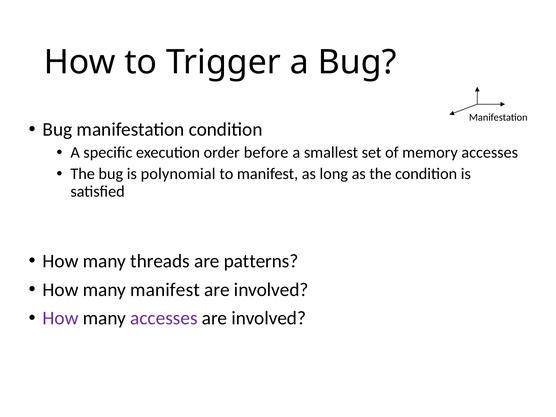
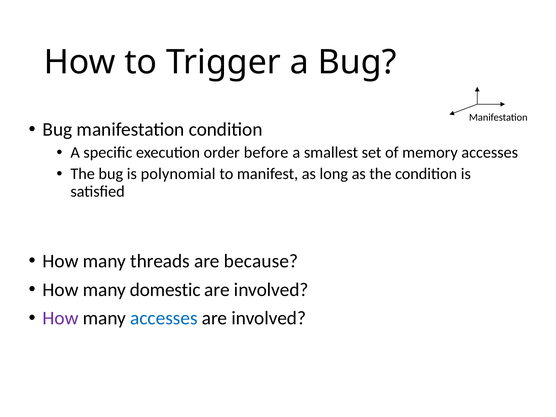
patterns: patterns -> because
many manifest: manifest -> domestic
accesses at (164, 318) colour: purple -> blue
